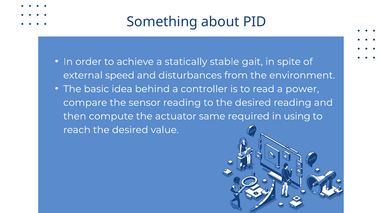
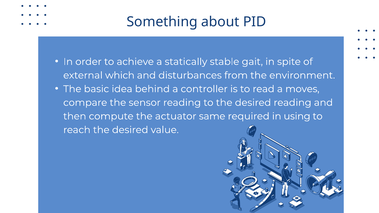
speed: speed -> which
power: power -> moves
